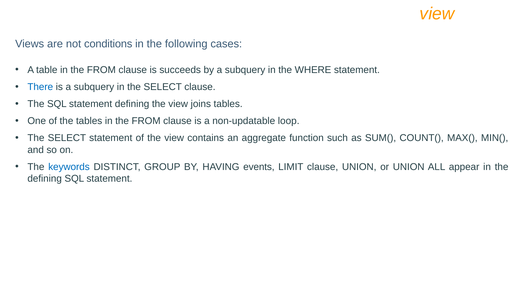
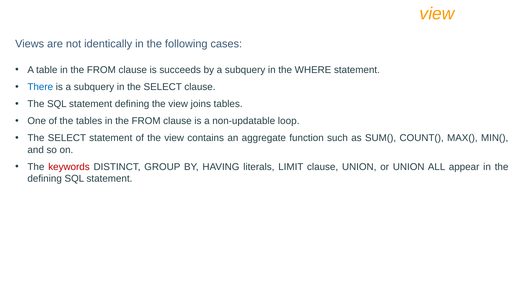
conditions: conditions -> identically
keywords colour: blue -> red
events: events -> literals
